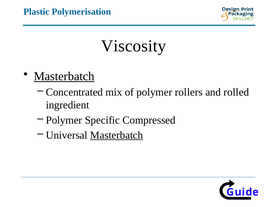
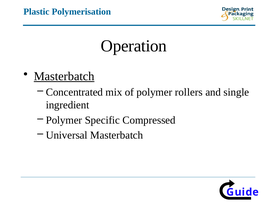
Viscosity: Viscosity -> Operation
rolled: rolled -> single
Masterbatch at (117, 135) underline: present -> none
